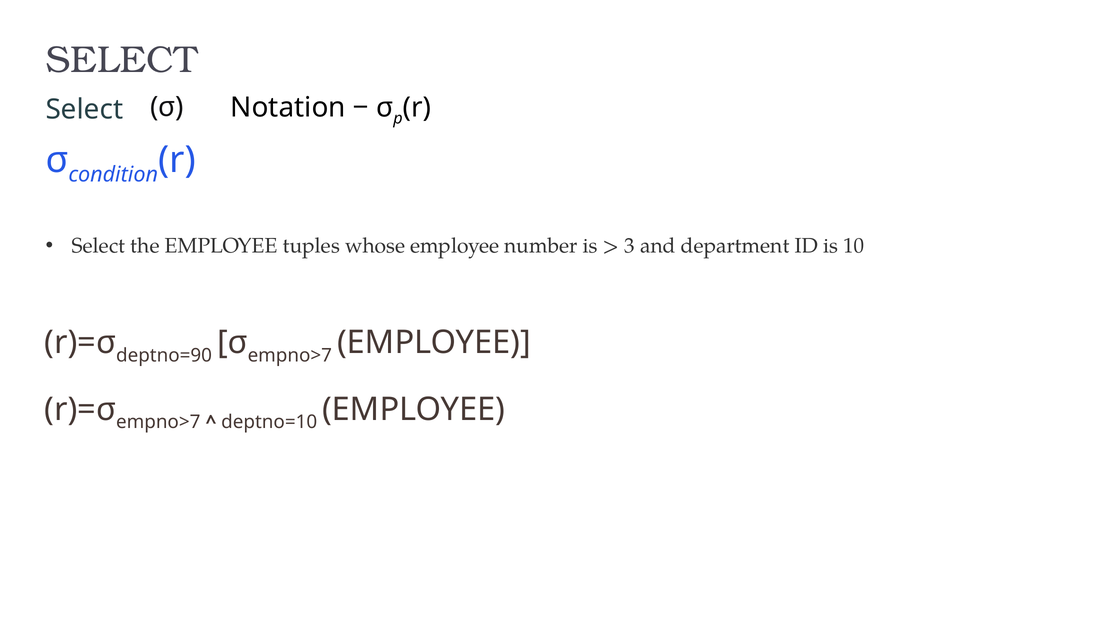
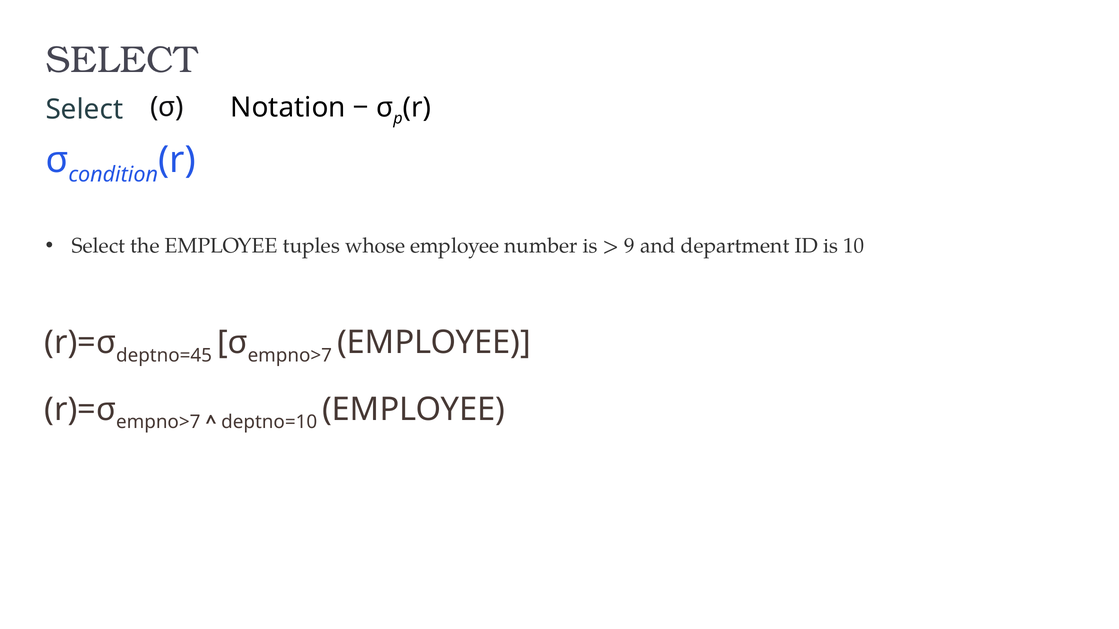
3: 3 -> 9
deptno=90: deptno=90 -> deptno=45
